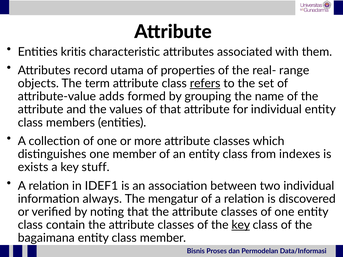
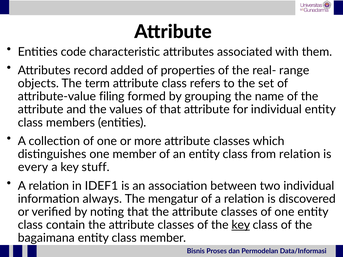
kritis: kritis -> code
utama: utama -> added
refers underline: present -> none
adds: adds -> filing
from indexes: indexes -> relation
exists: exists -> every
